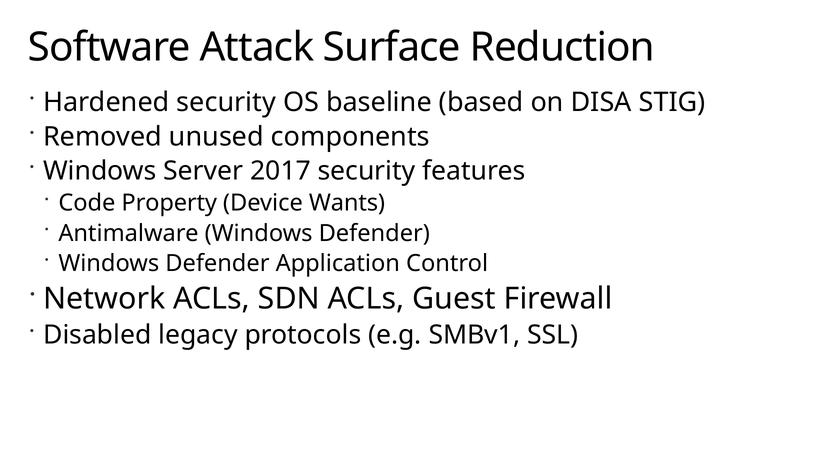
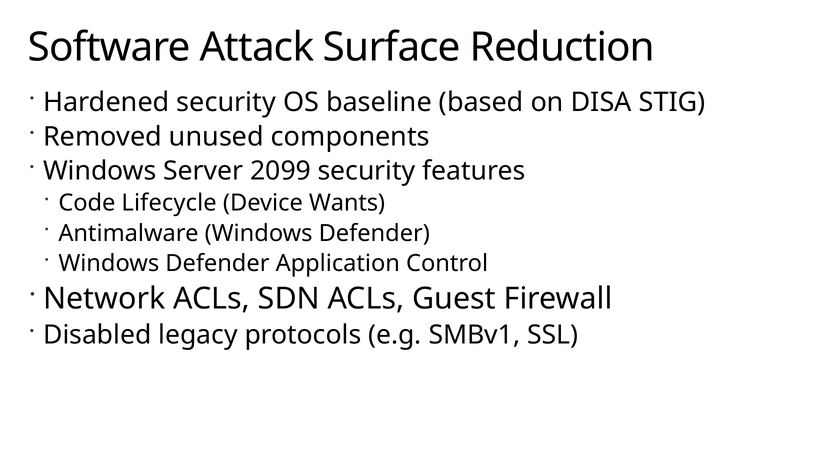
2017: 2017 -> 2099
Property: Property -> Lifecycle
